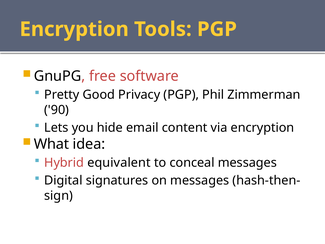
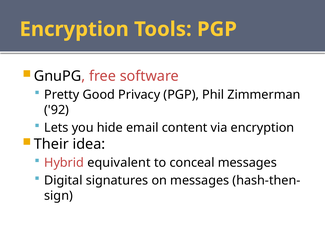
90: 90 -> 92
What: What -> Their
